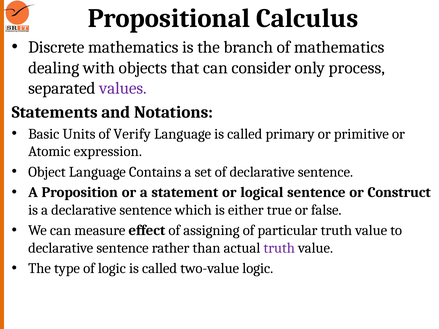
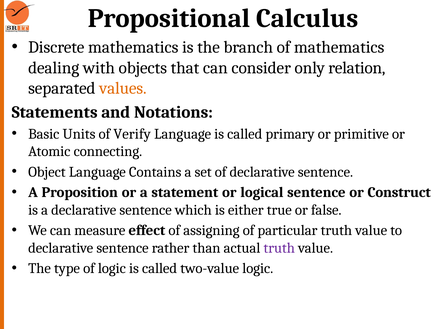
process: process -> relation
values colour: purple -> orange
expression: expression -> connecting
